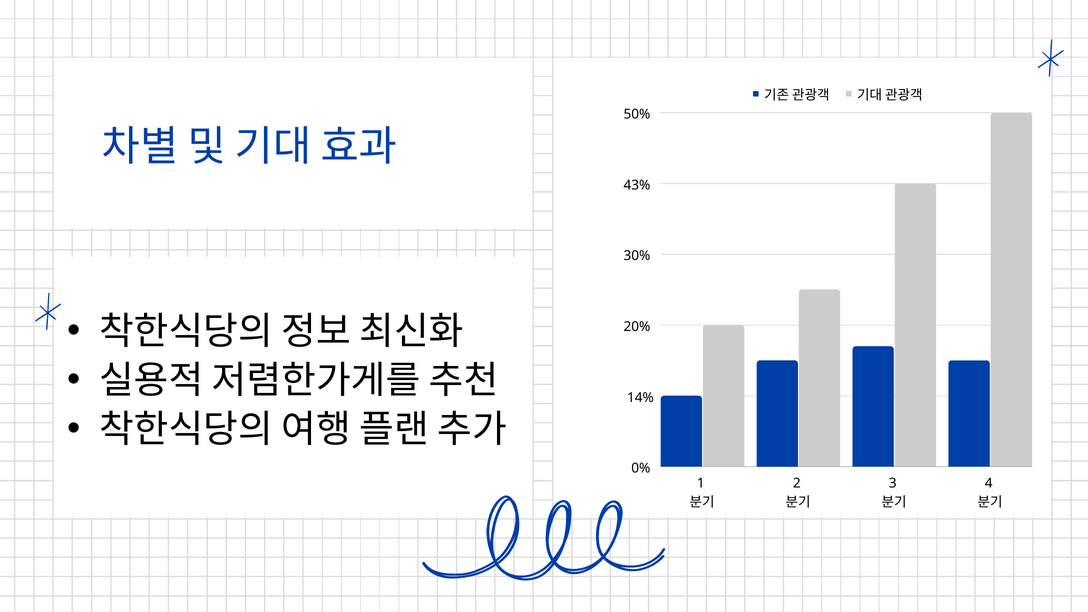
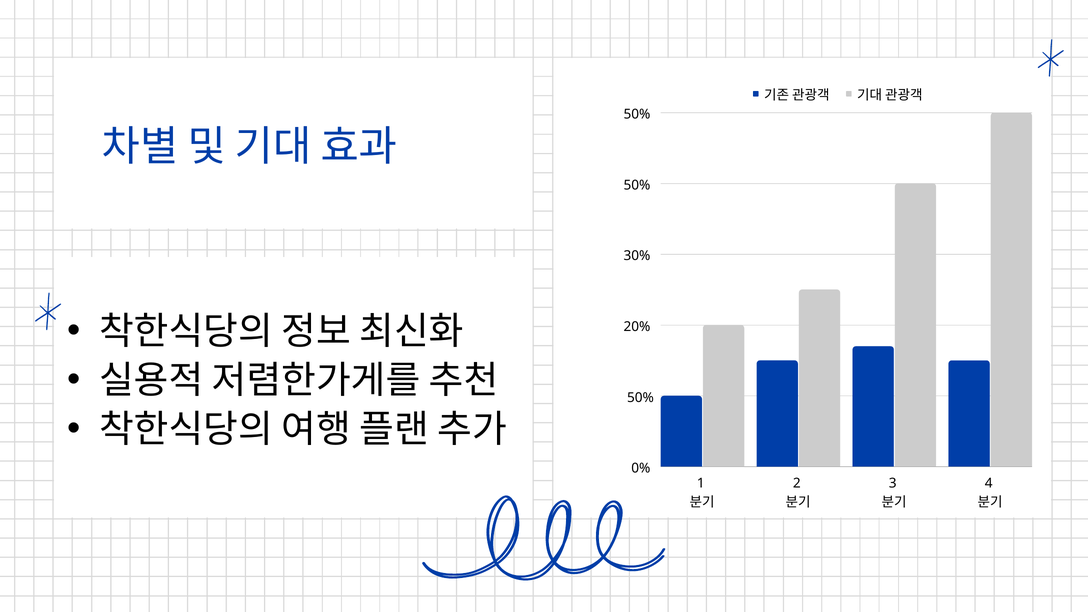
43% at (637, 185): 43% -> 50%
14% at (640, 398): 14% -> 50%
